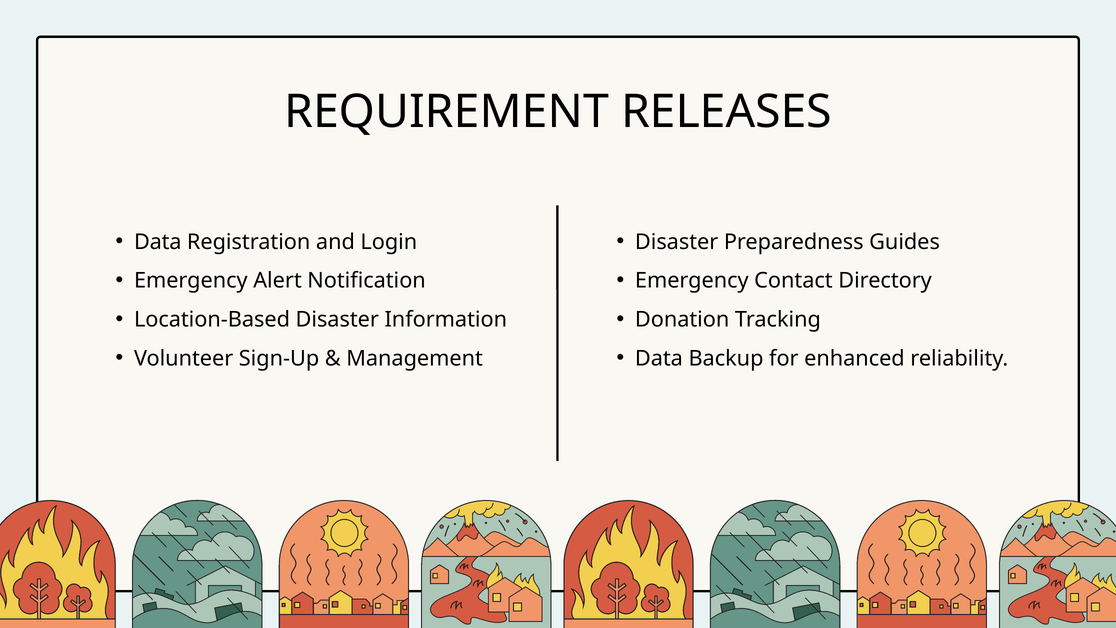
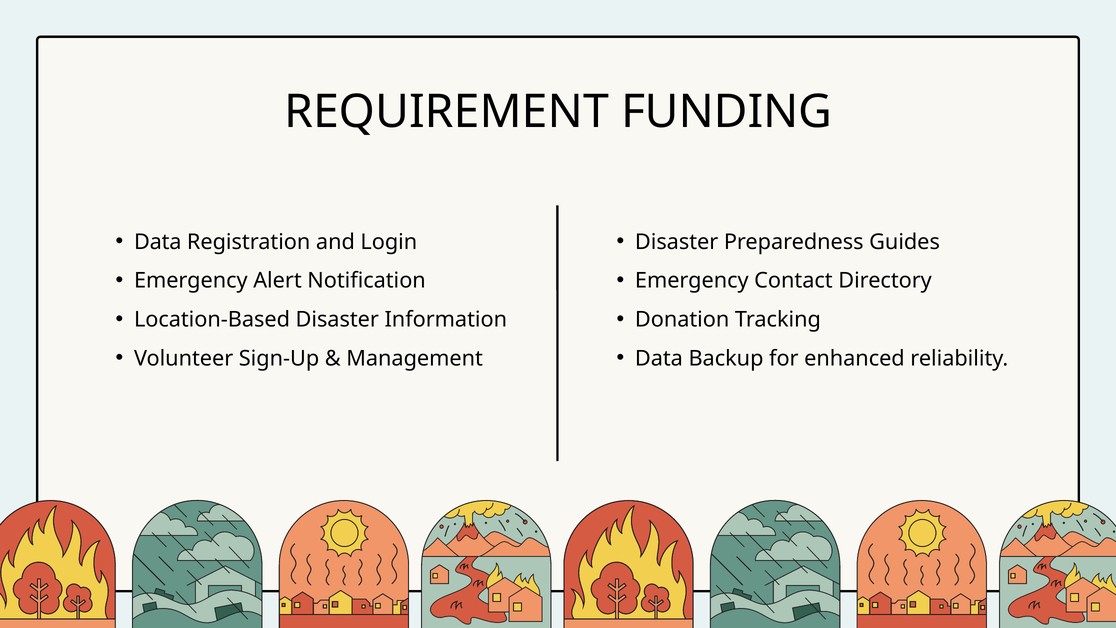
RELEASES: RELEASES -> FUNDING
